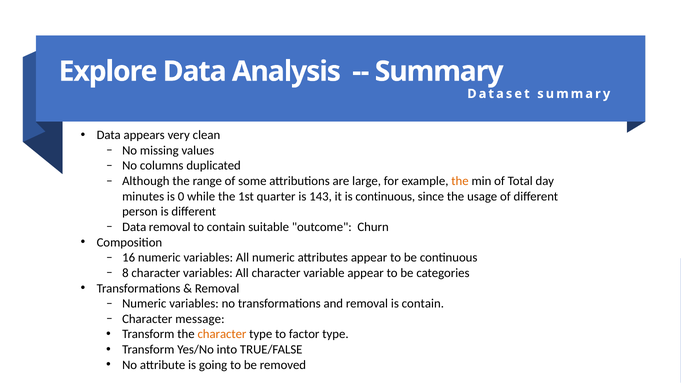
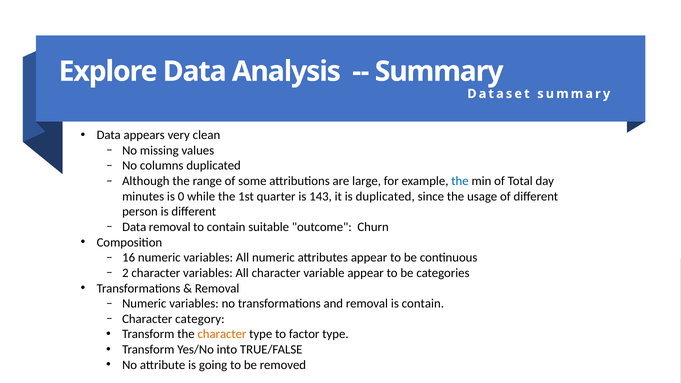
the at (460, 181) colour: orange -> blue
is continuous: continuous -> duplicated
8: 8 -> 2
message: message -> category
